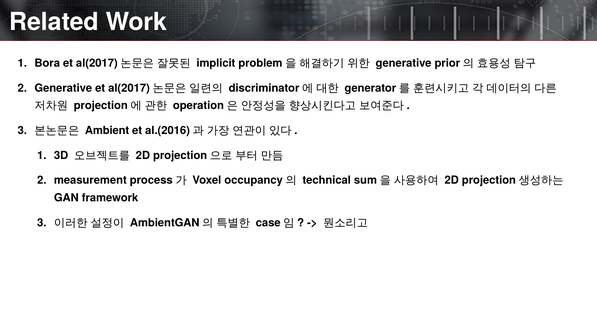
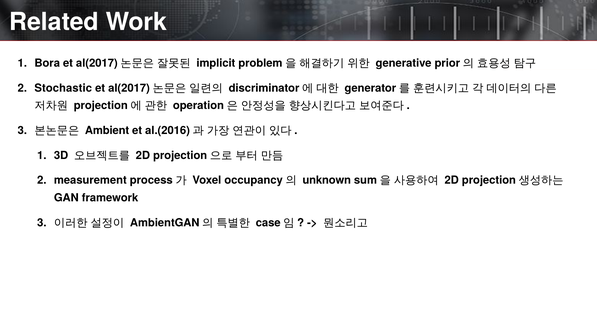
Generative at (63, 88): Generative -> Stochastic
technical: technical -> unknown
